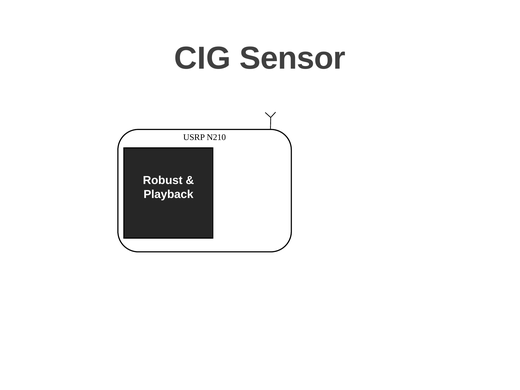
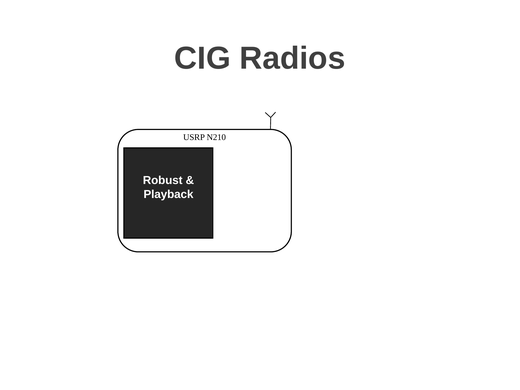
Sensor: Sensor -> Radios
